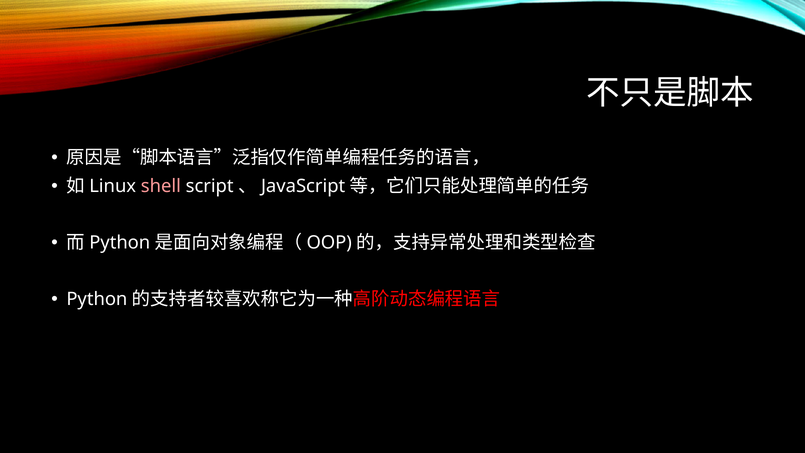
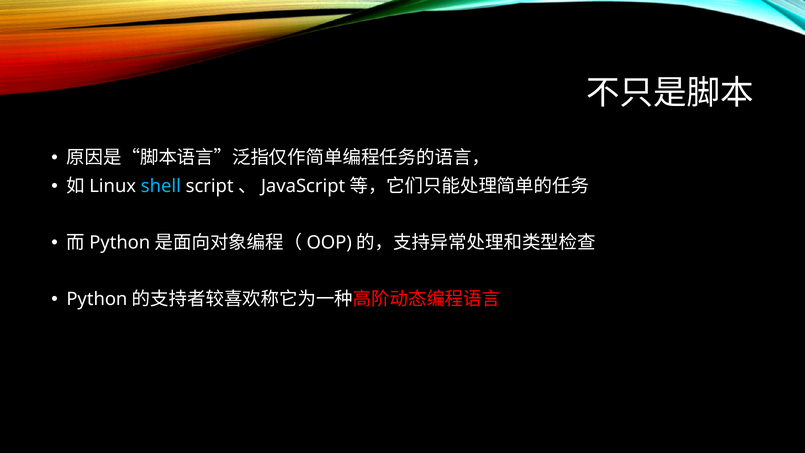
shell colour: pink -> light blue
